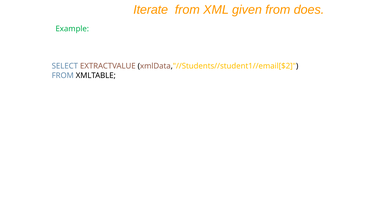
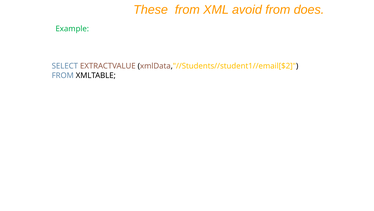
Iterate: Iterate -> These
given: given -> avoid
